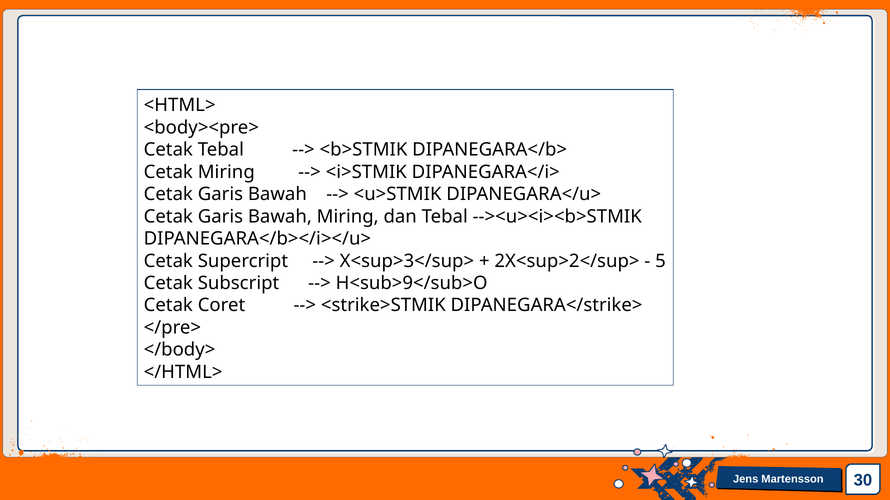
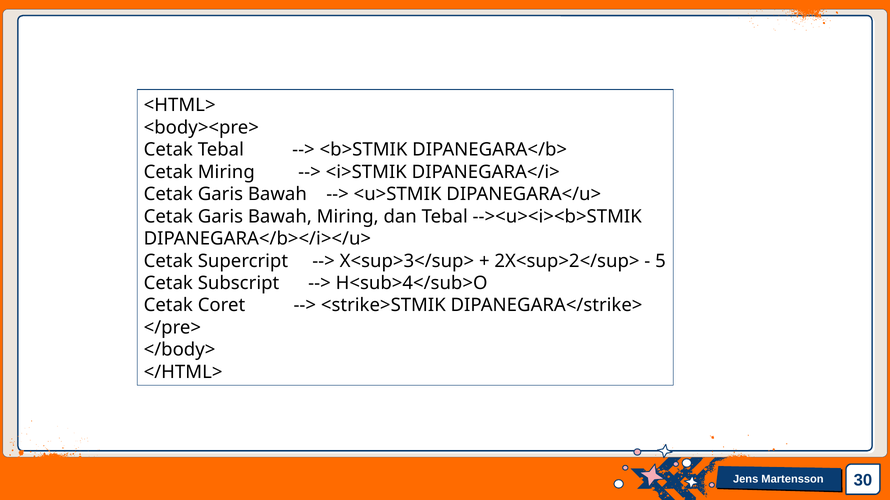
H<sub>9</sub>O: H<sub>9</sub>O -> H<sub>4</sub>O
